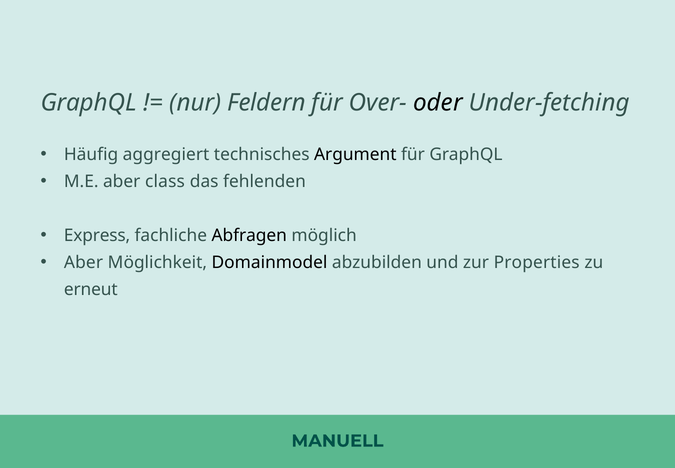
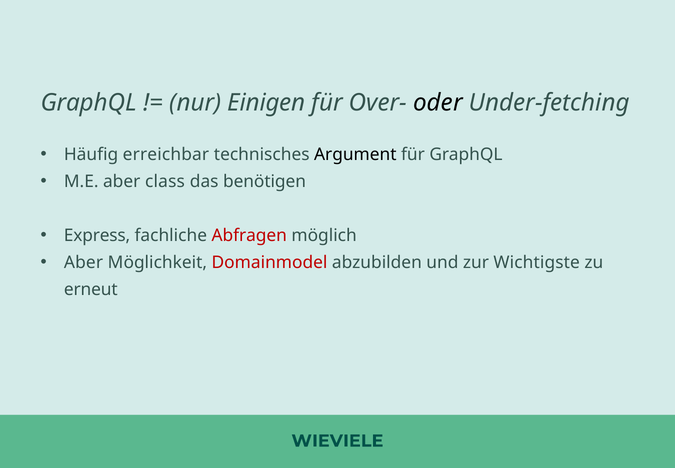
Feldern: Feldern -> Einigen
aggregiert: aggregiert -> erreichbar
fehlenden: fehlenden -> benötigen
Abfragen colour: black -> red
Domainmodel colour: black -> red
Properties: Properties -> Wichtigste
MANUELL: MANUELL -> WIEVIELE
